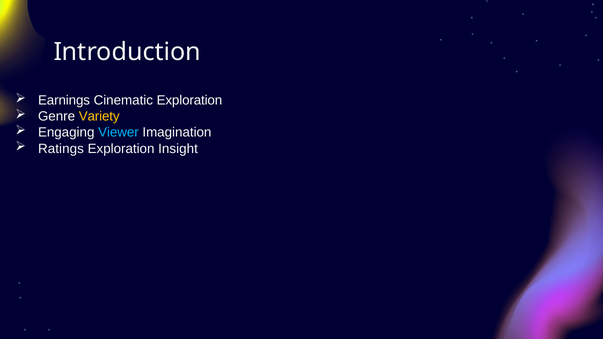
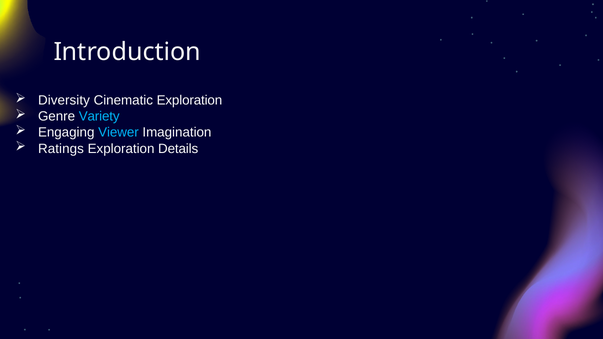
Earnings: Earnings -> Diversity
Variety colour: yellow -> light blue
Insight: Insight -> Details
